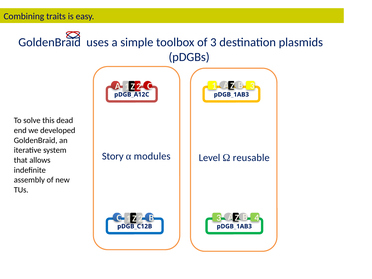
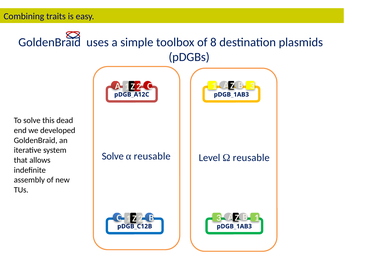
of 3: 3 -> 8
Story at (113, 156): Story -> Solve
α modules: modules -> reusable
3 4: 4 -> 1
